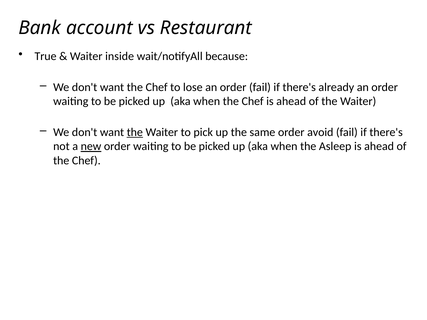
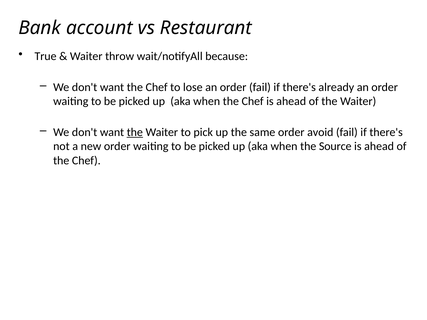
inside: inside -> throw
new underline: present -> none
Asleep: Asleep -> Source
